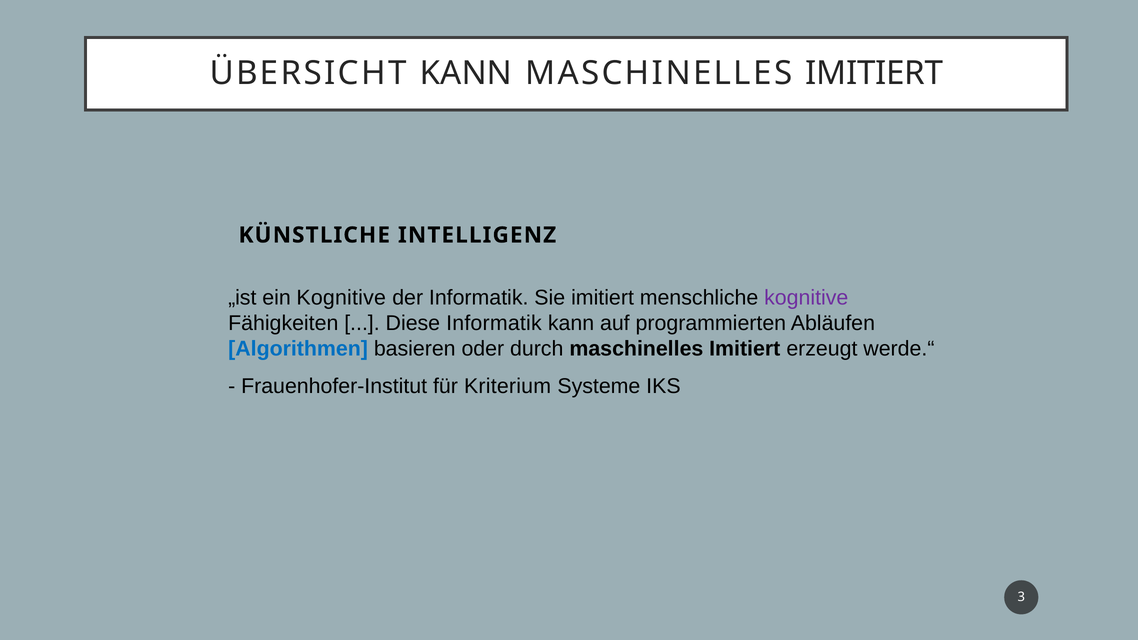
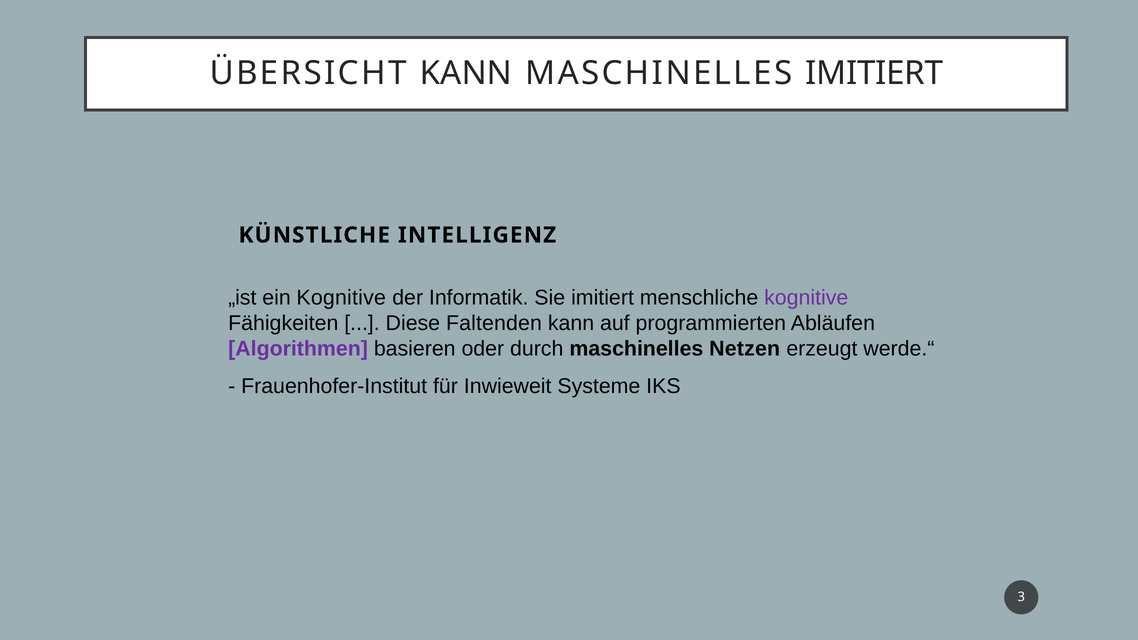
Diese Informatik: Informatik -> Faltenden
Algorithmen colour: blue -> purple
durch maschinelles Imitiert: Imitiert -> Netzen
Kriterium: Kriterium -> Inwieweit
